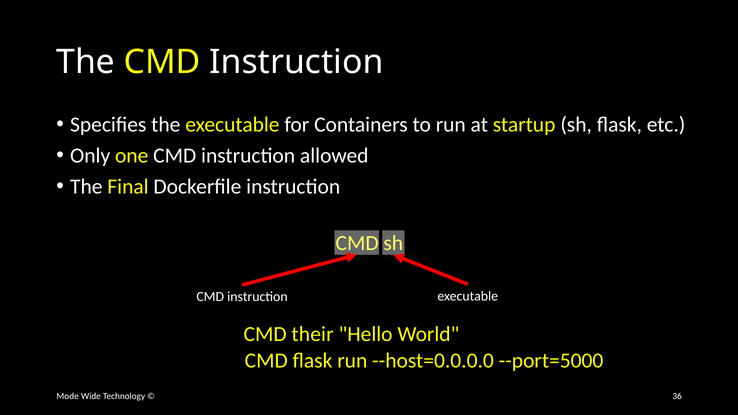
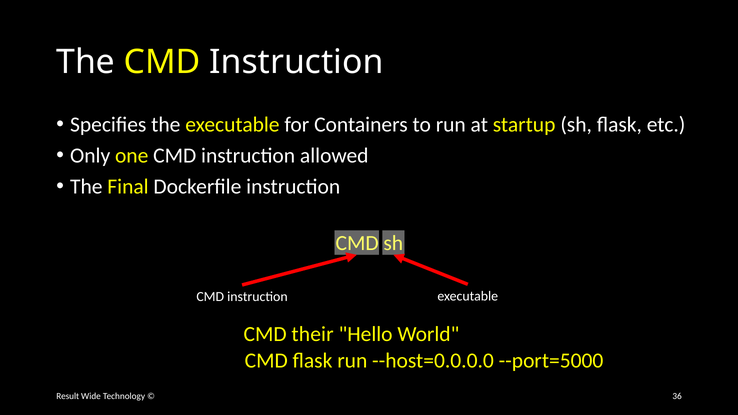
Mode: Mode -> Result
